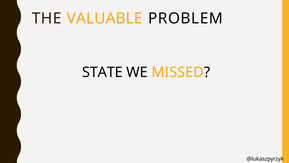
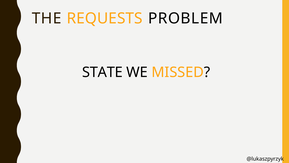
VALUABLE: VALUABLE -> REQUESTS
